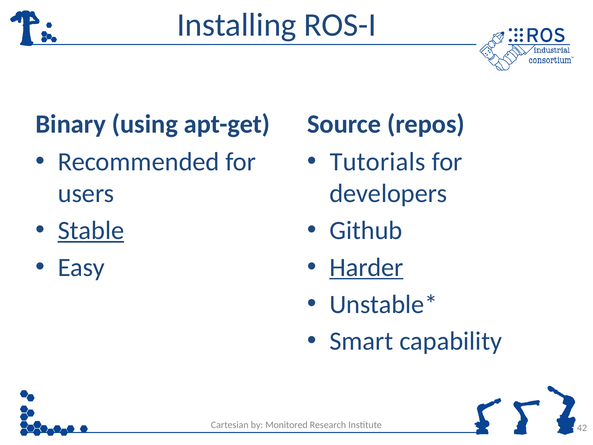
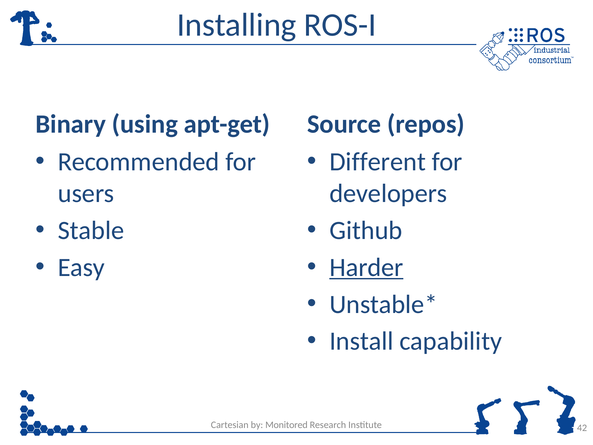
Tutorials: Tutorials -> Different
Stable underline: present -> none
Smart: Smart -> Install
